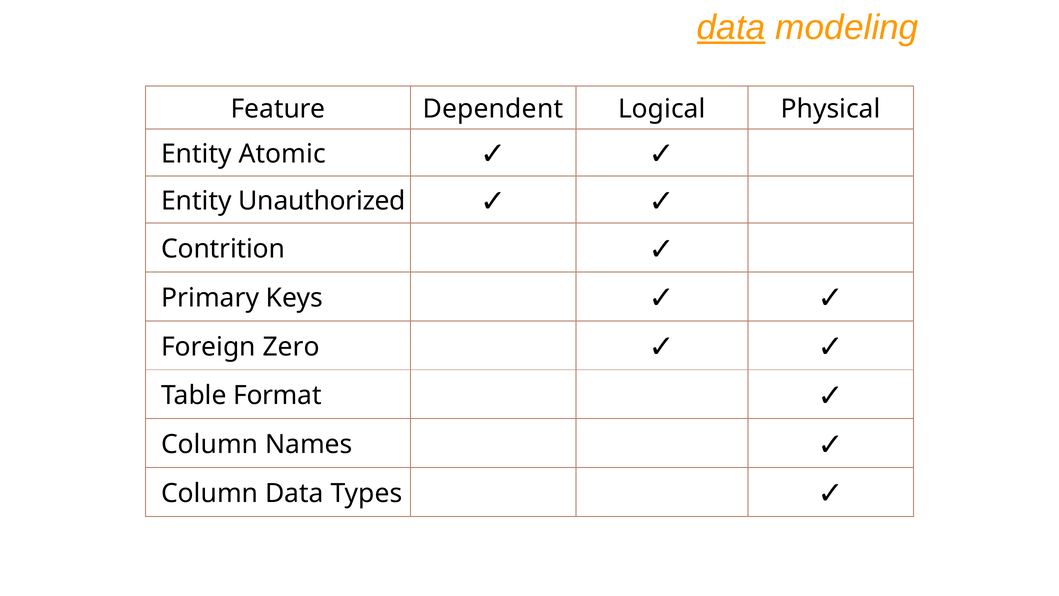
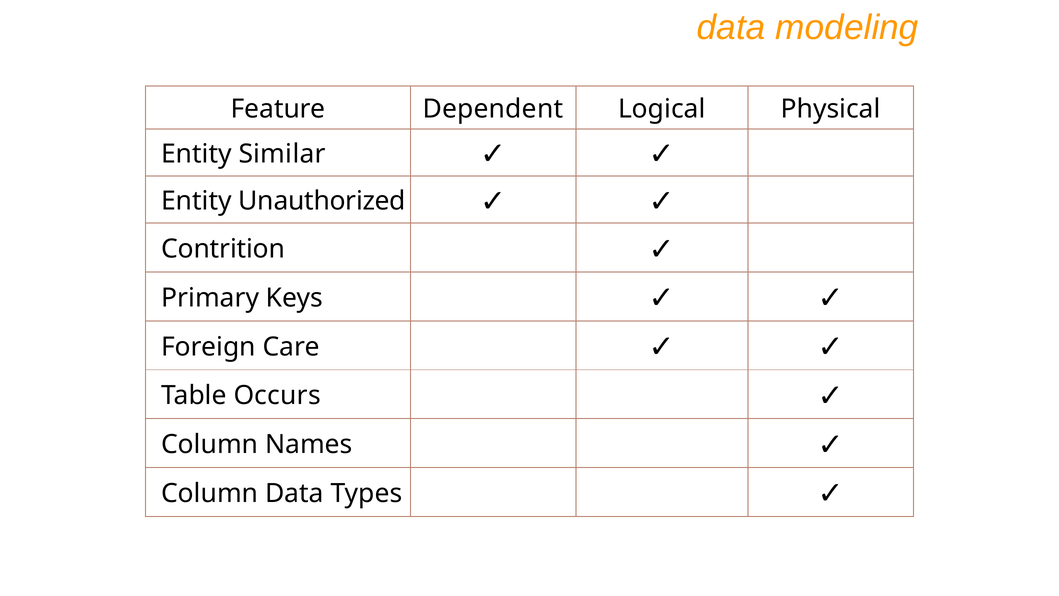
data at (731, 28) underline: present -> none
Atomic: Atomic -> Similar
Zero: Zero -> Care
Format: Format -> Occurs
